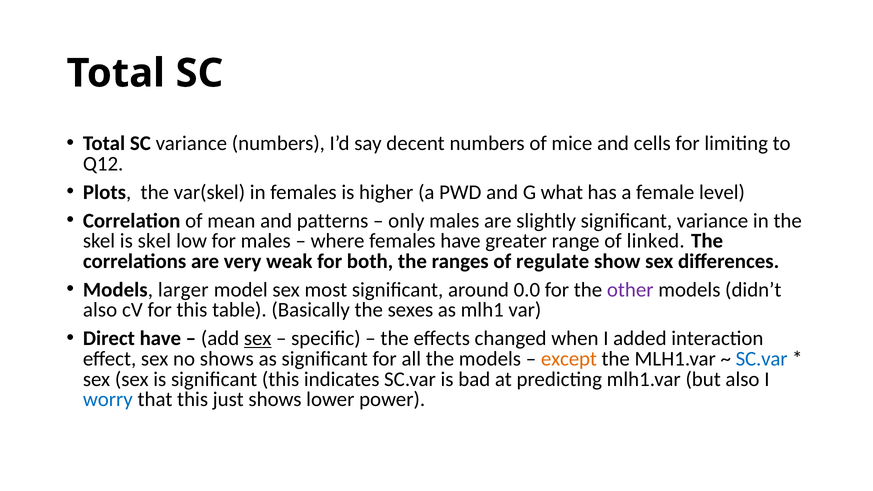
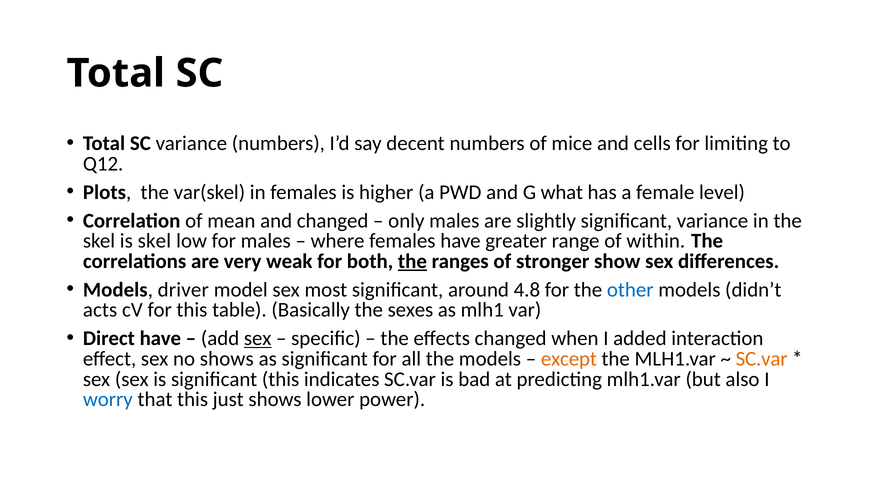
and patterns: patterns -> changed
linked: linked -> within
the at (412, 261) underline: none -> present
regulate: regulate -> stronger
larger: larger -> driver
0.0: 0.0 -> 4.8
other colour: purple -> blue
also at (100, 310): also -> acts
SC.var at (762, 359) colour: blue -> orange
